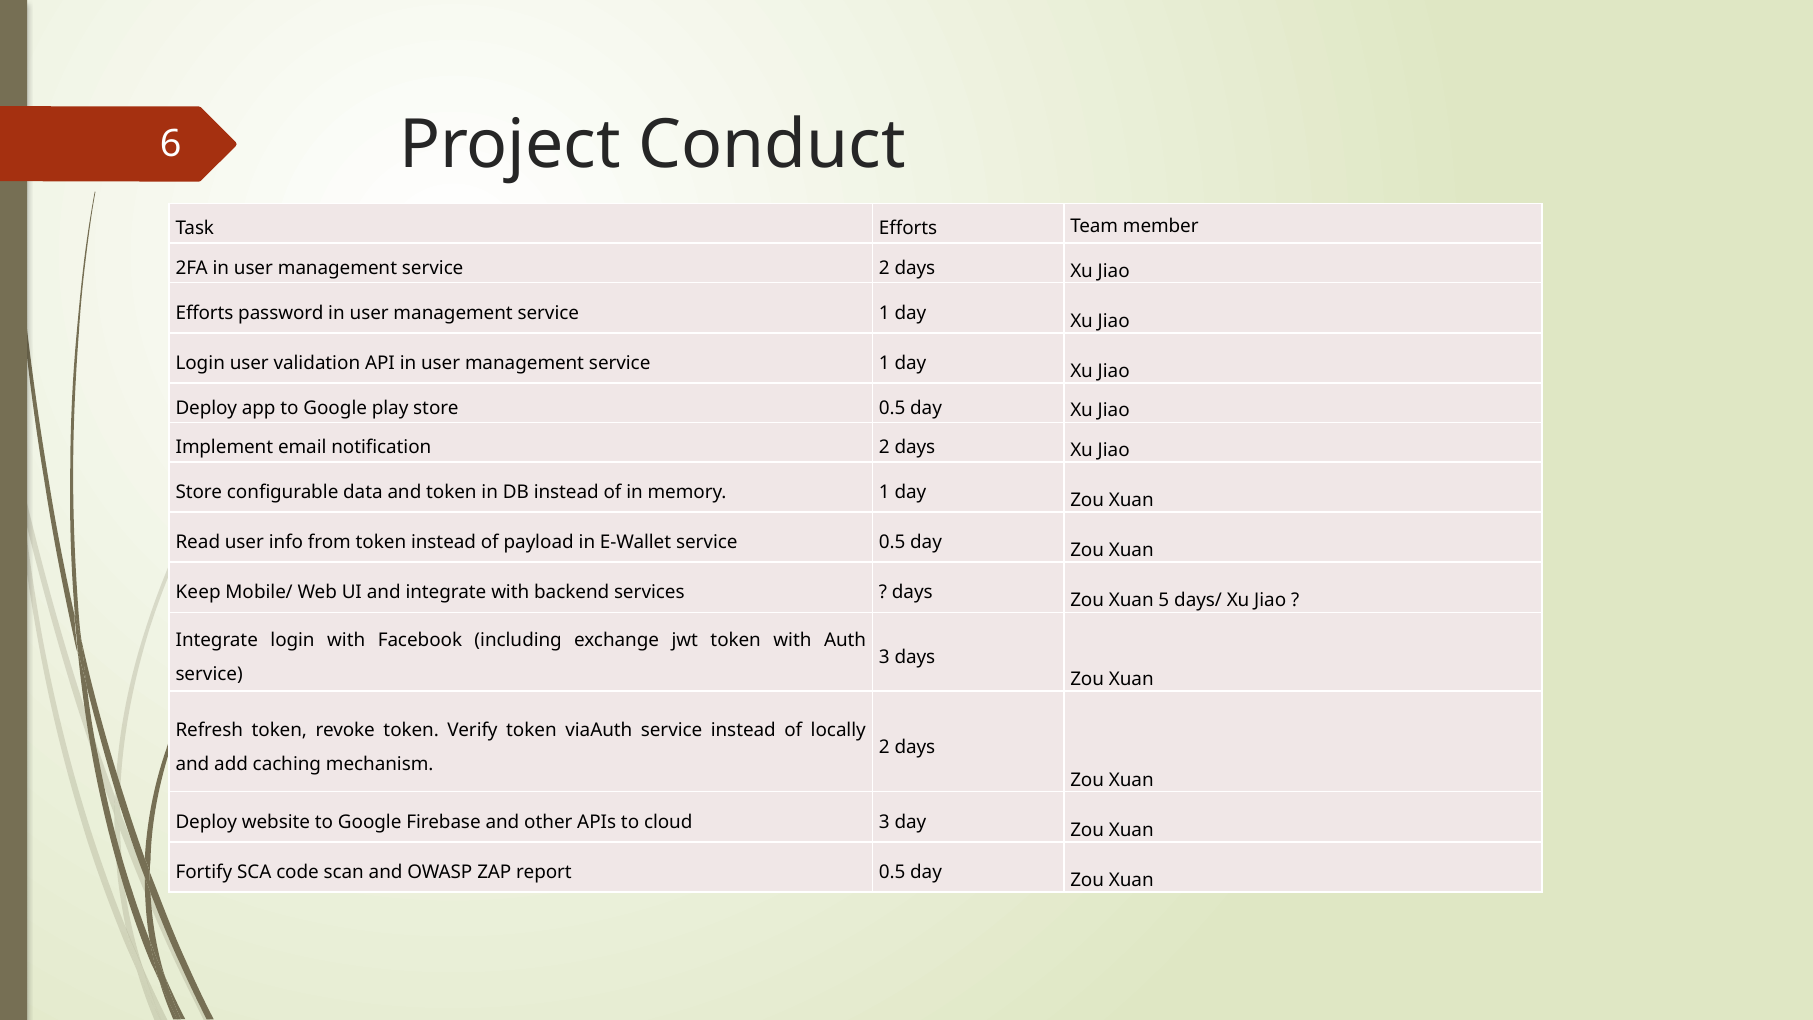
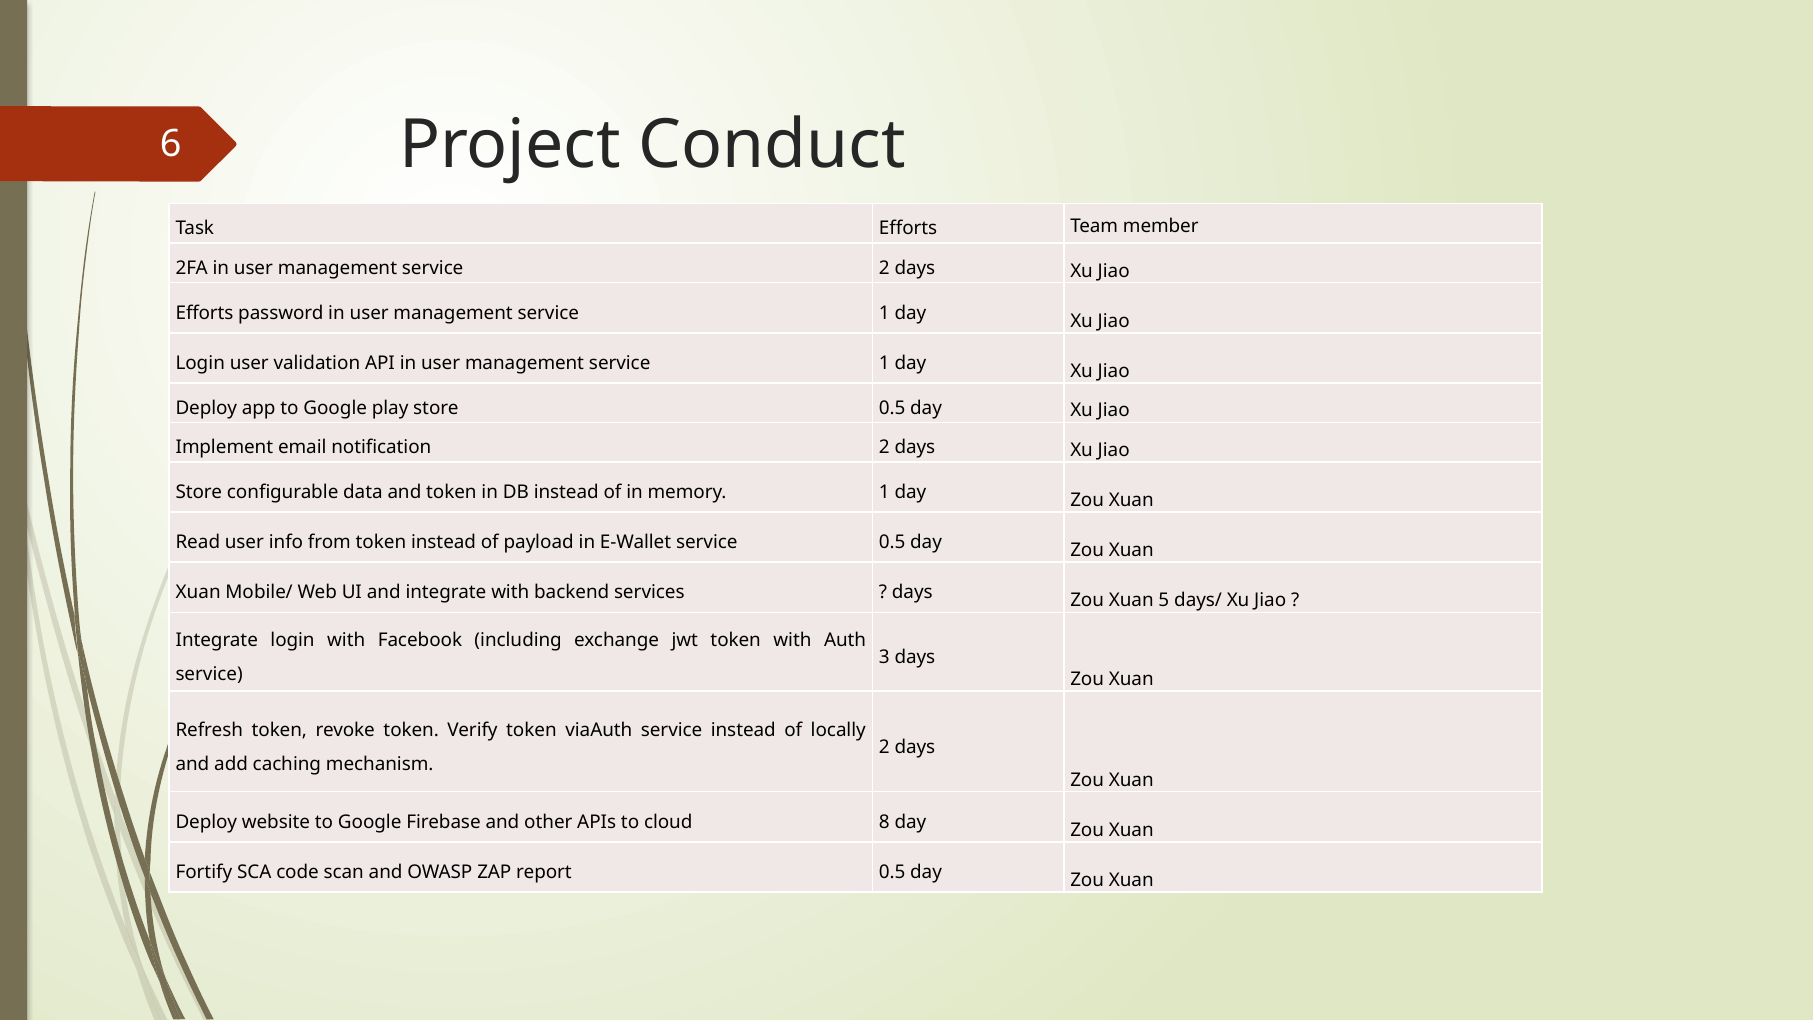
Keep at (198, 592): Keep -> Xuan
cloud 3: 3 -> 8
